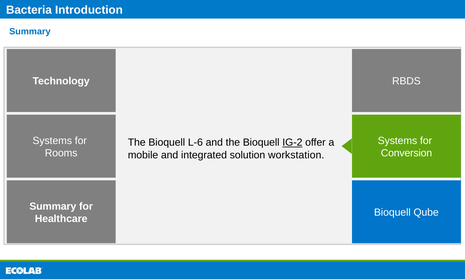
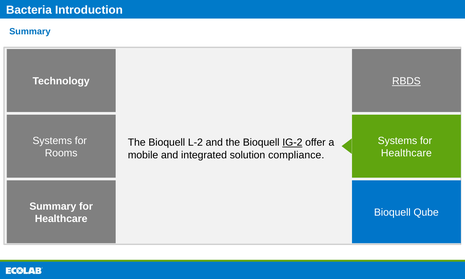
RBDS underline: none -> present
L-6: L-6 -> L-2
Conversion at (406, 153): Conversion -> Healthcare
workstation: workstation -> compliance
